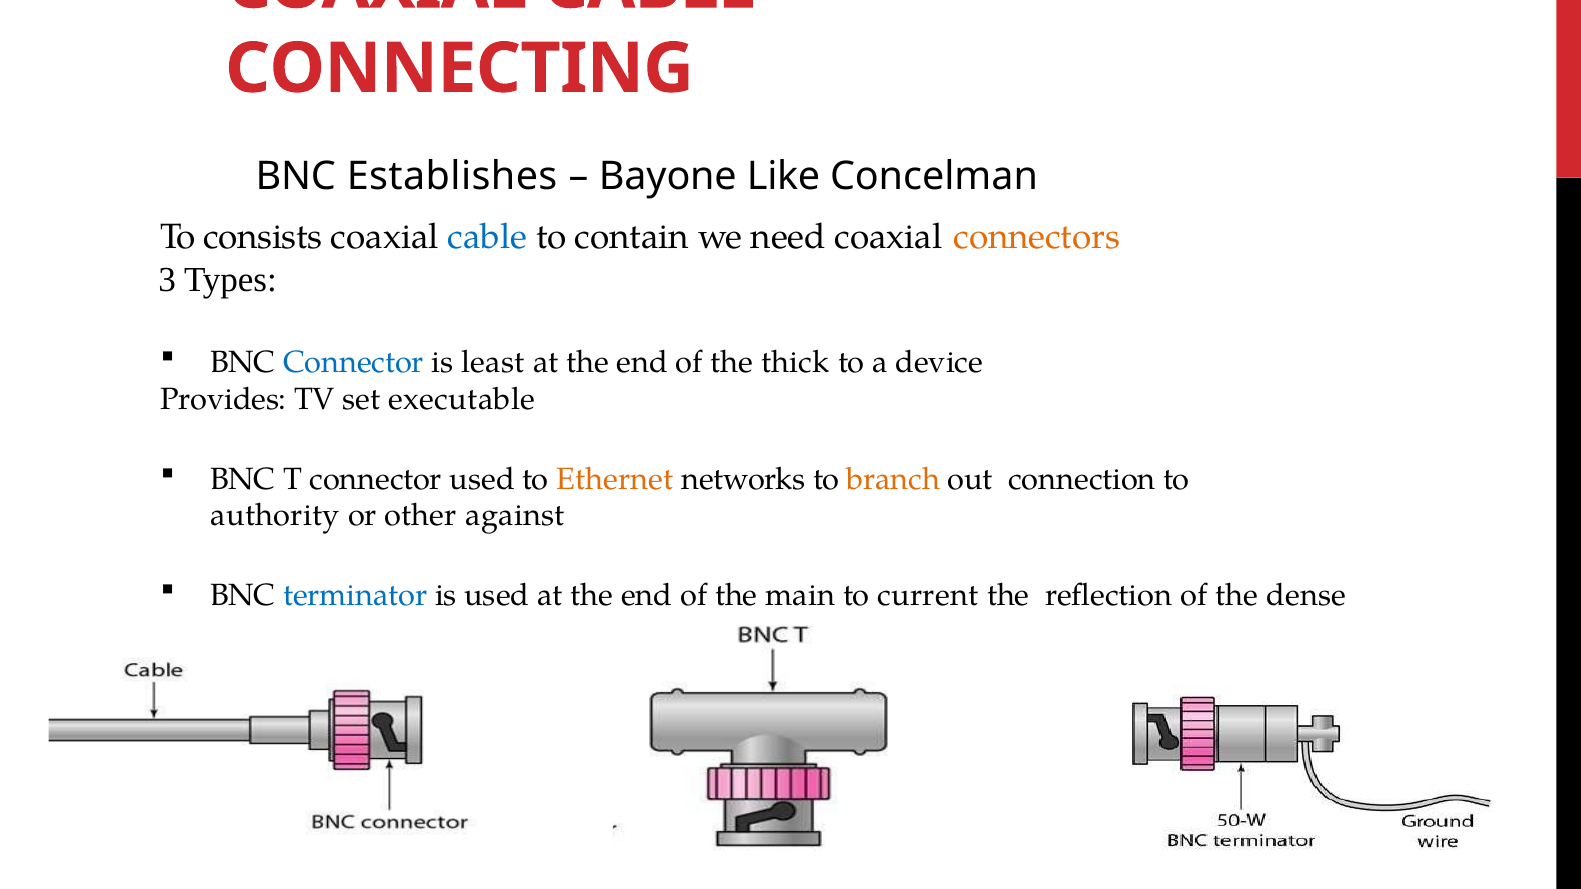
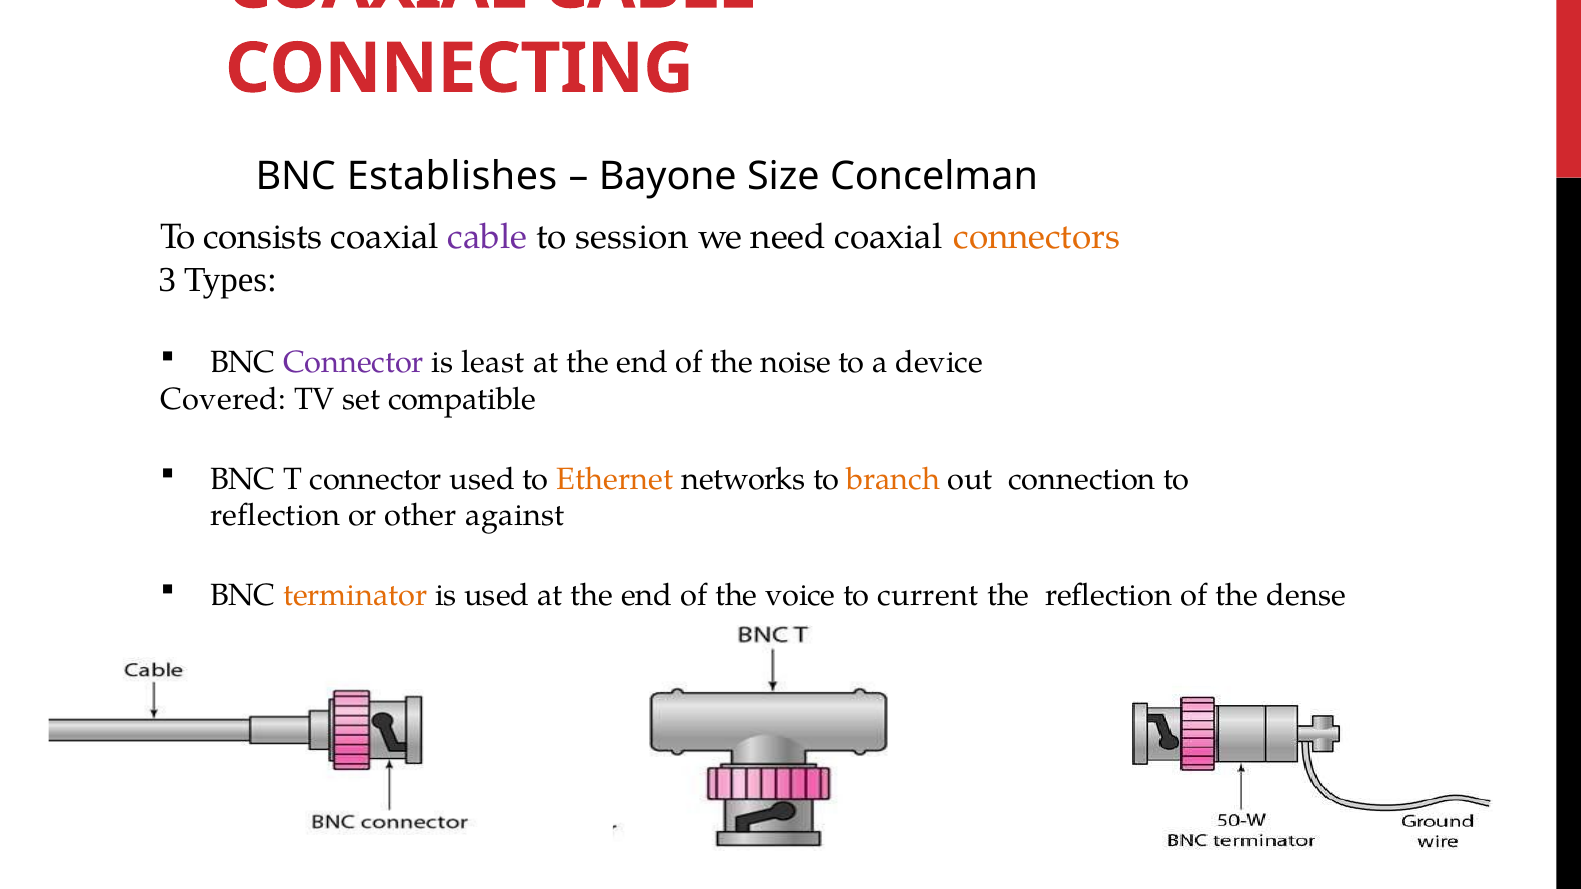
Like: Like -> Size
cable at (487, 237) colour: blue -> purple
contain: contain -> session
Connector at (354, 362) colour: blue -> purple
thick: thick -> noise
Provides: Provides -> Covered
executable: executable -> compatible
authority at (275, 516): authority -> reflection
terminator colour: blue -> orange
main: main -> voice
